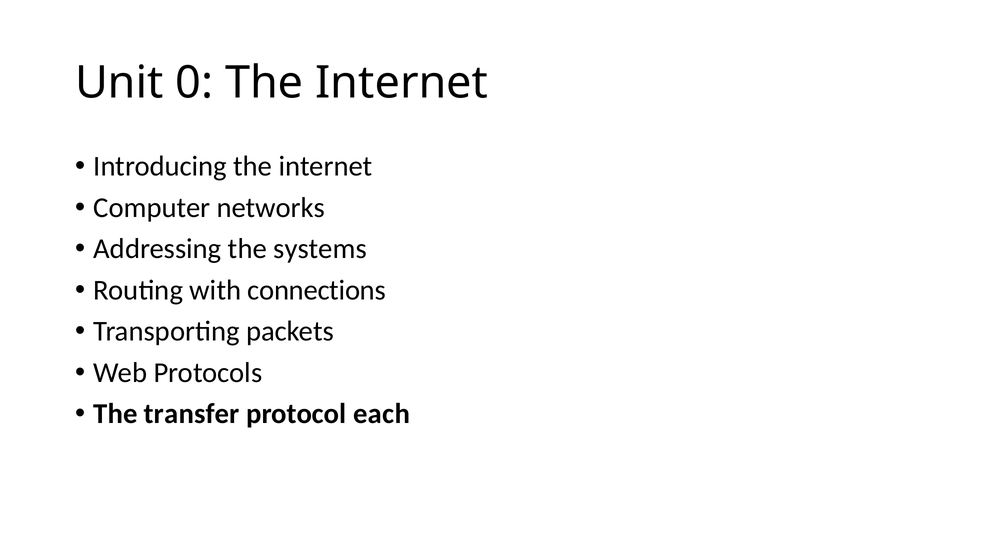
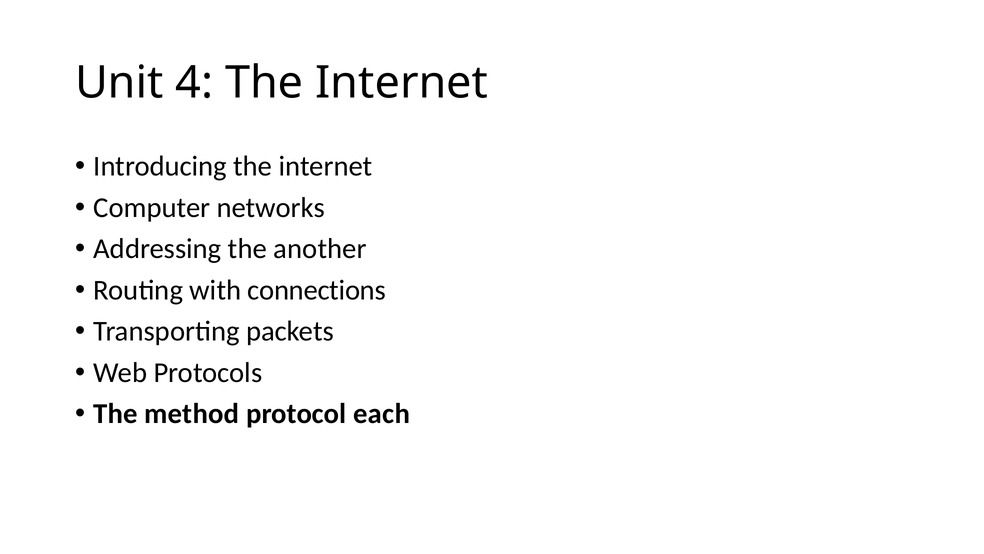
0: 0 -> 4
systems: systems -> another
transfer: transfer -> method
